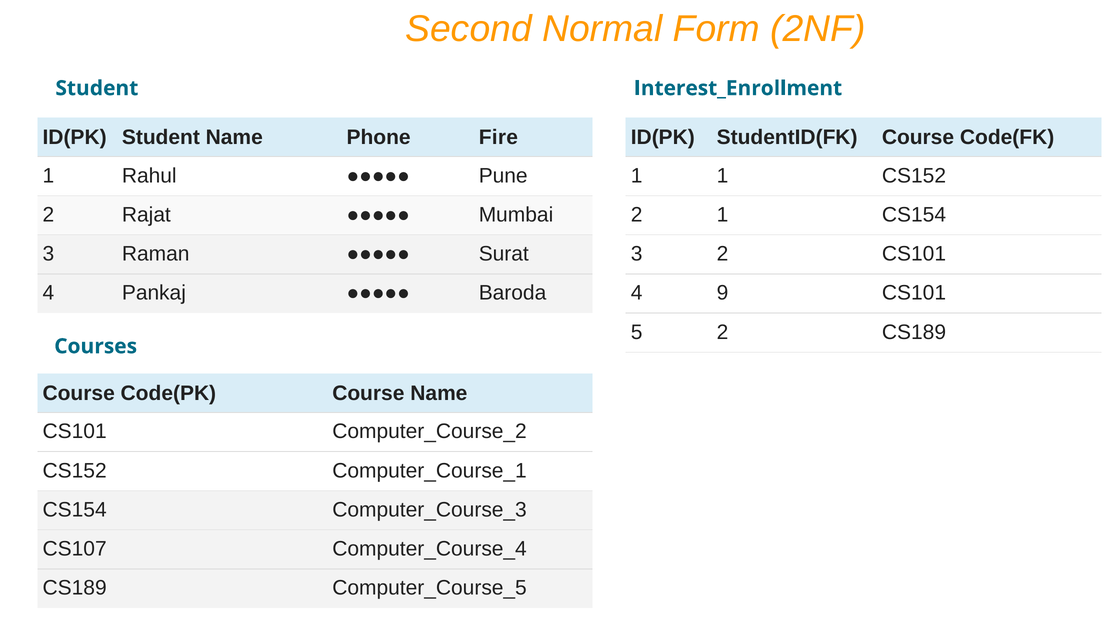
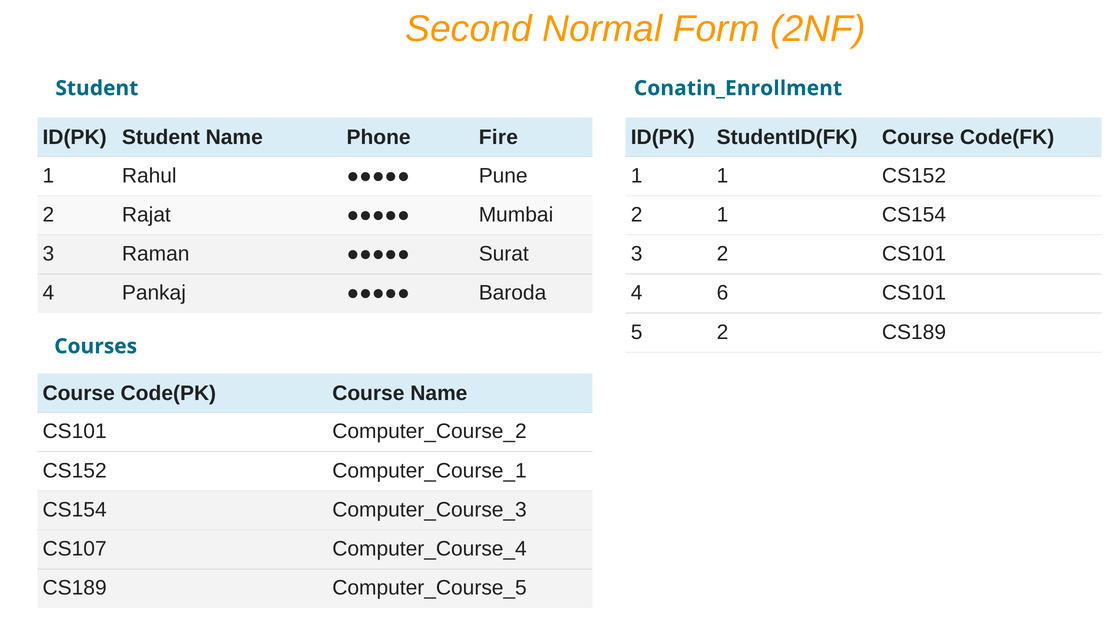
Interest_Enrollment: Interest_Enrollment -> Conatin_Enrollment
9: 9 -> 6
